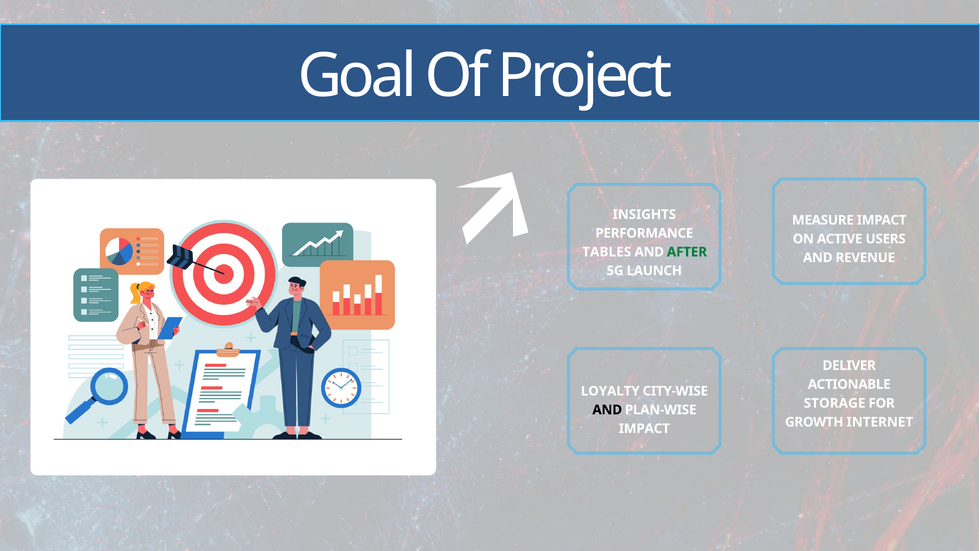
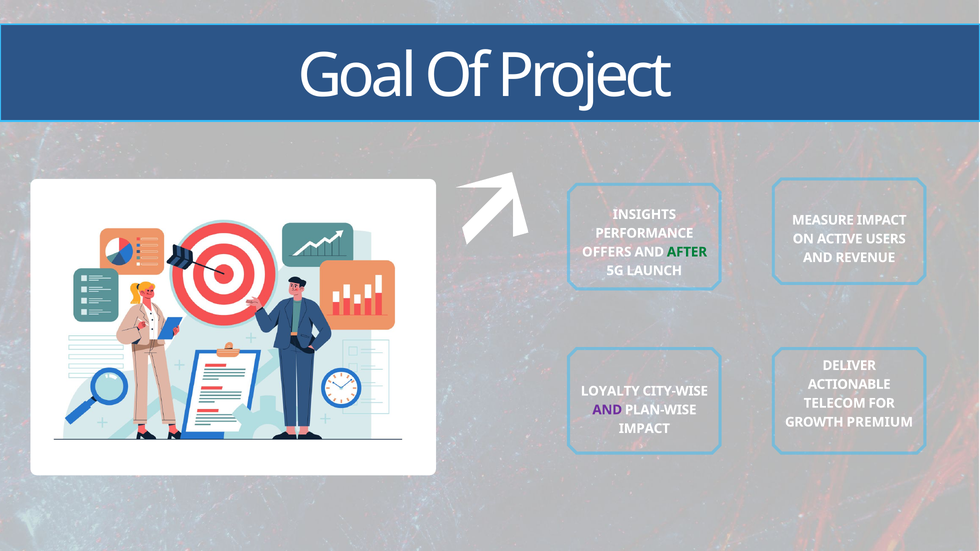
TABLES: TABLES -> OFFERS
STORAGE: STORAGE -> TELECOM
AND at (607, 410) colour: black -> purple
INTERNET: INTERNET -> PREMIUM
